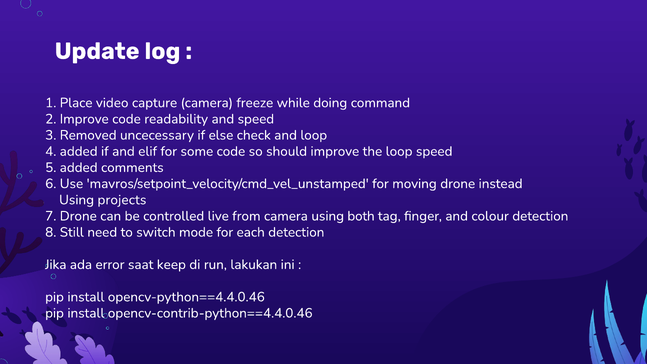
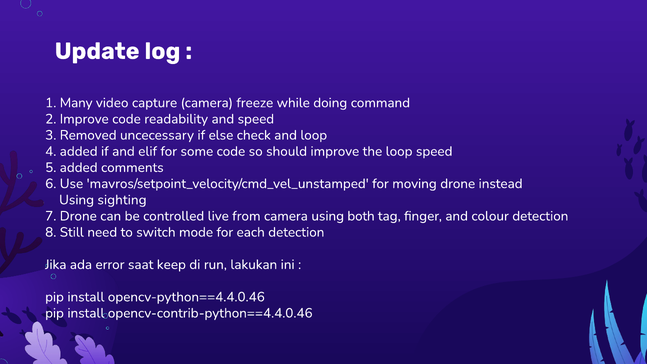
Place: Place -> Many
projects: projects -> sighting
